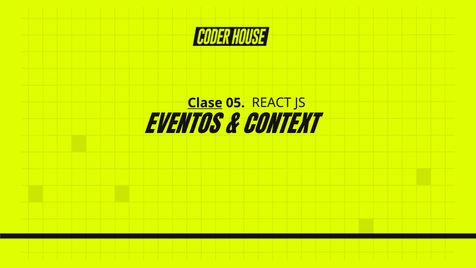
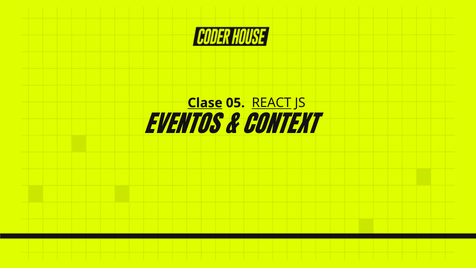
REACT underline: none -> present
